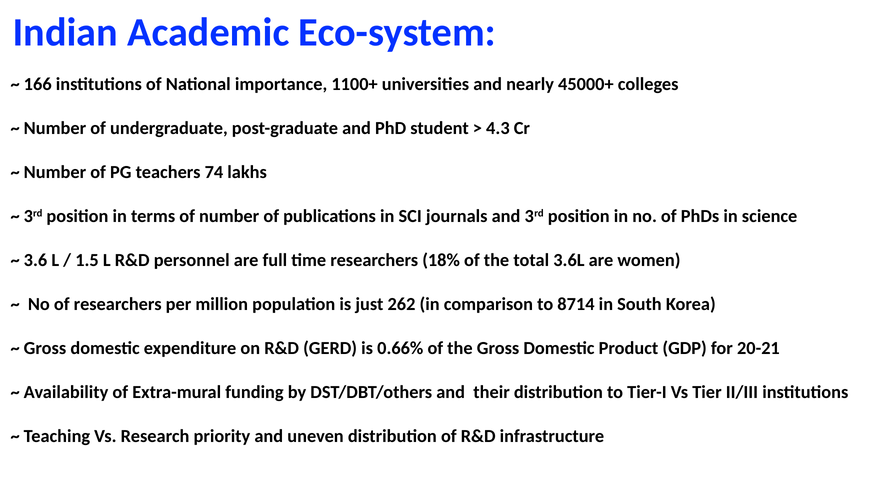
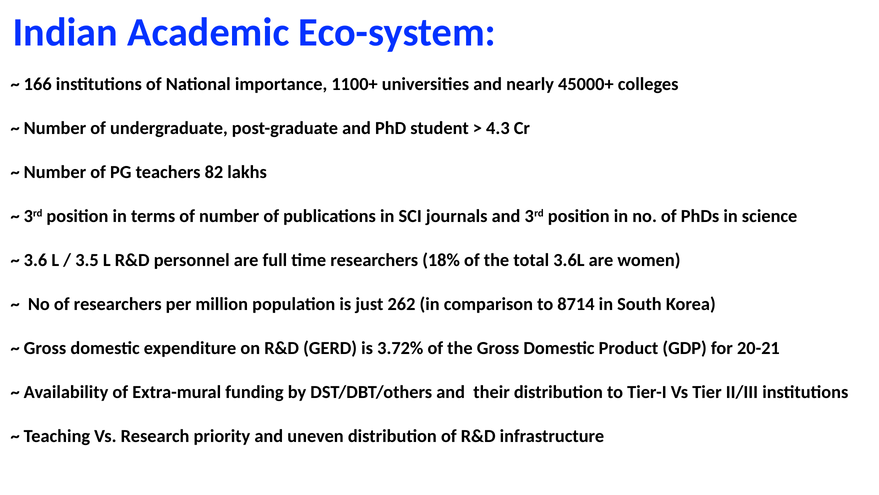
74: 74 -> 82
1.5: 1.5 -> 3.5
0.66%: 0.66% -> 3.72%
